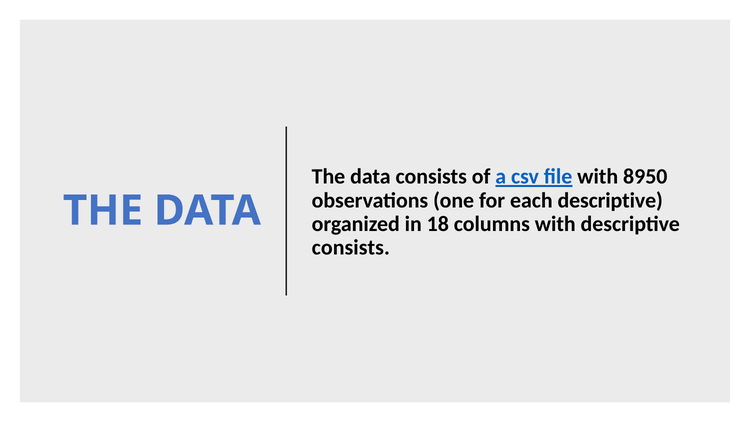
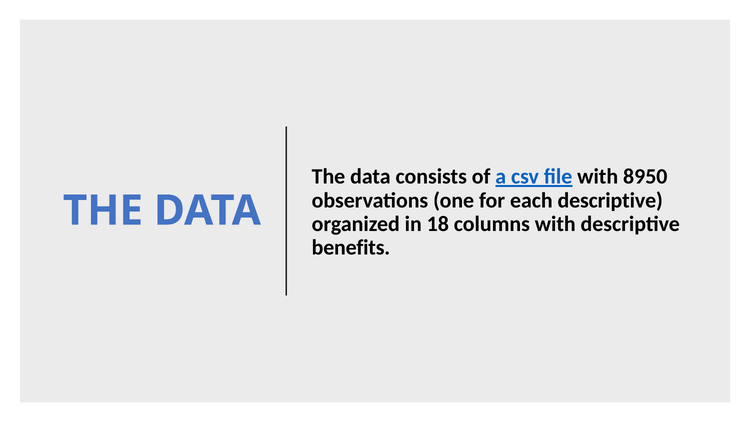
consists at (351, 247): consists -> benefits
